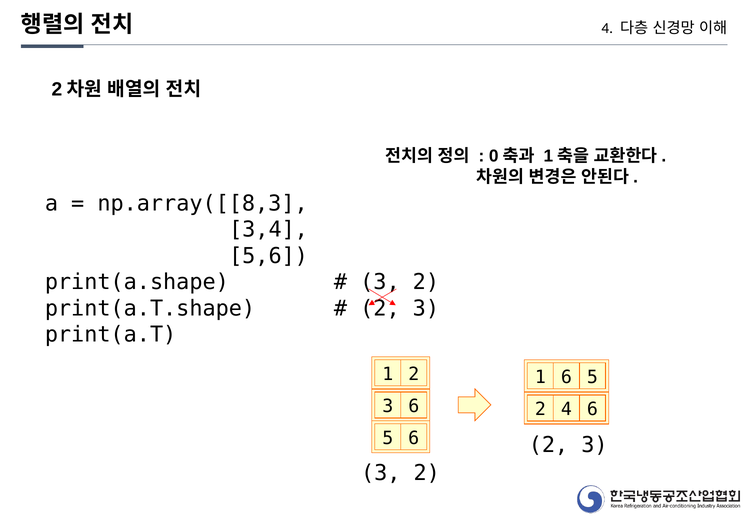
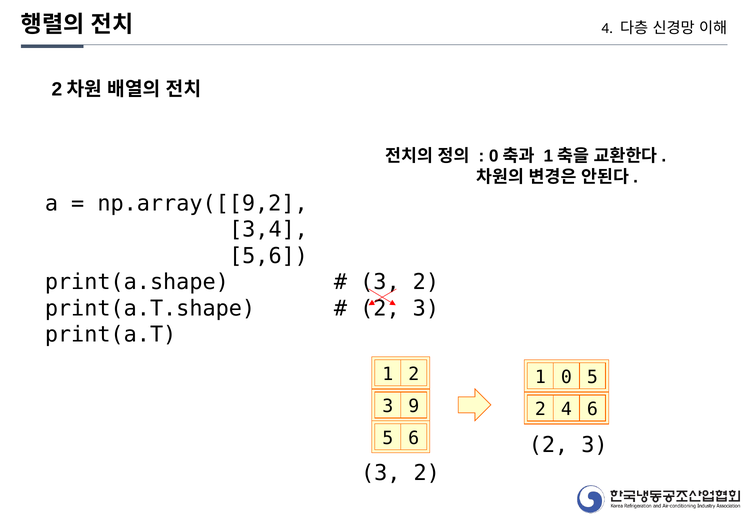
np.array([[8,3: np.array([[8,3 -> np.array([[9,2
1 6: 6 -> 0
3 6: 6 -> 9
